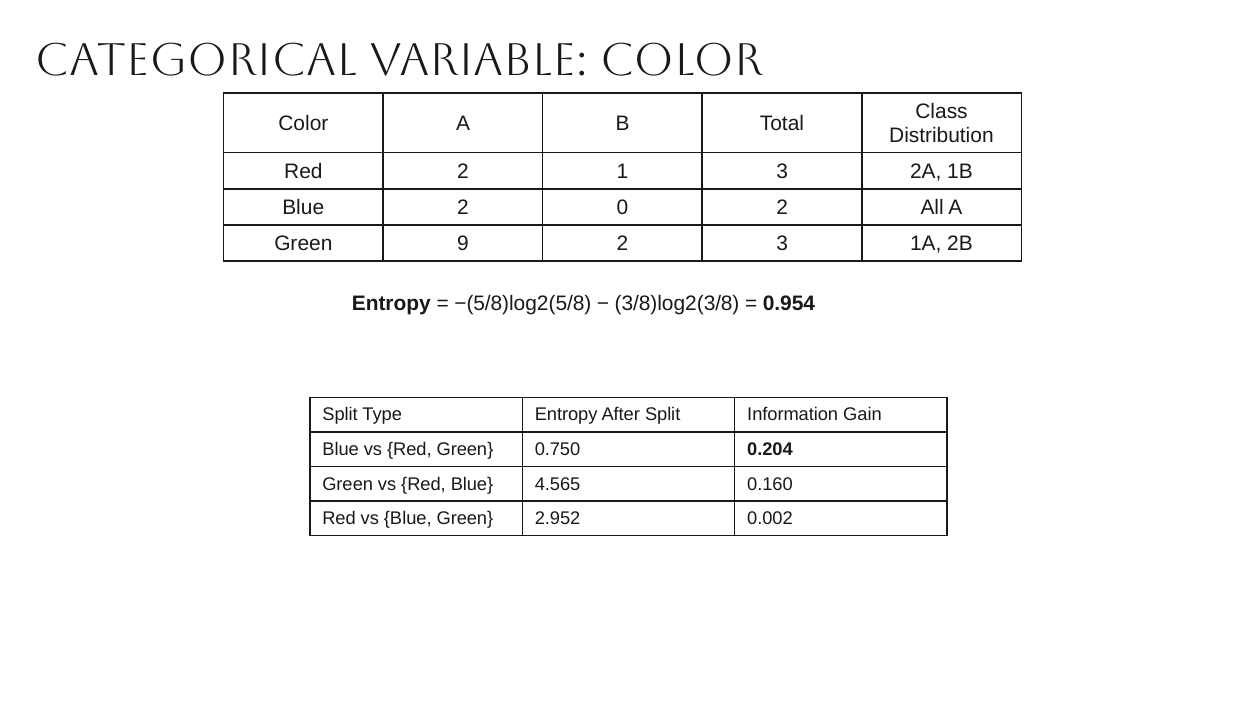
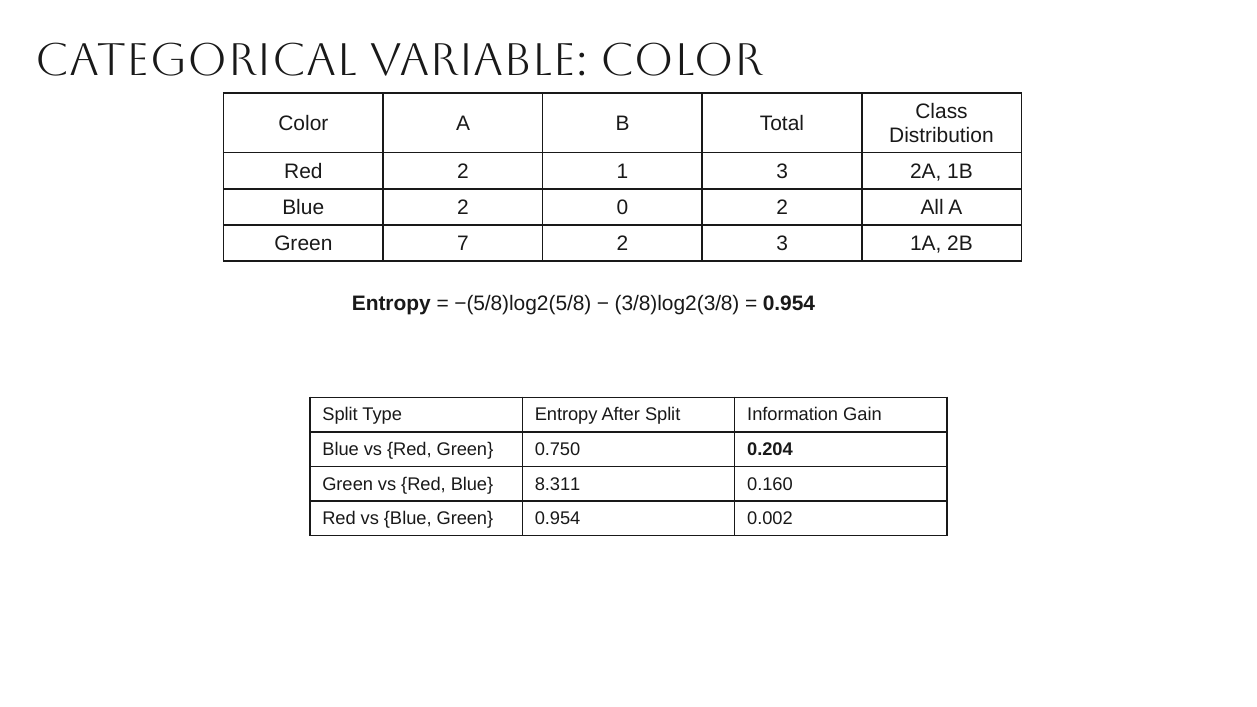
9: 9 -> 7
4.565: 4.565 -> 8.311
Green 2.952: 2.952 -> 0.954
